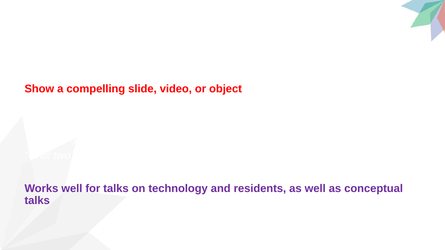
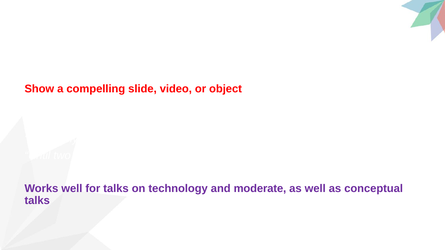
residents: residents -> moderate
